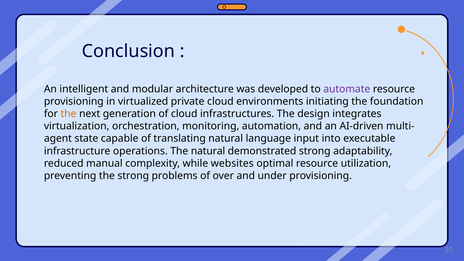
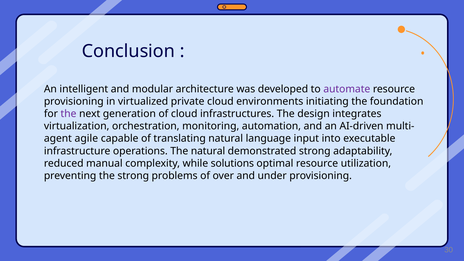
the at (69, 114) colour: orange -> purple
state: state -> agile
websites: websites -> solutions
